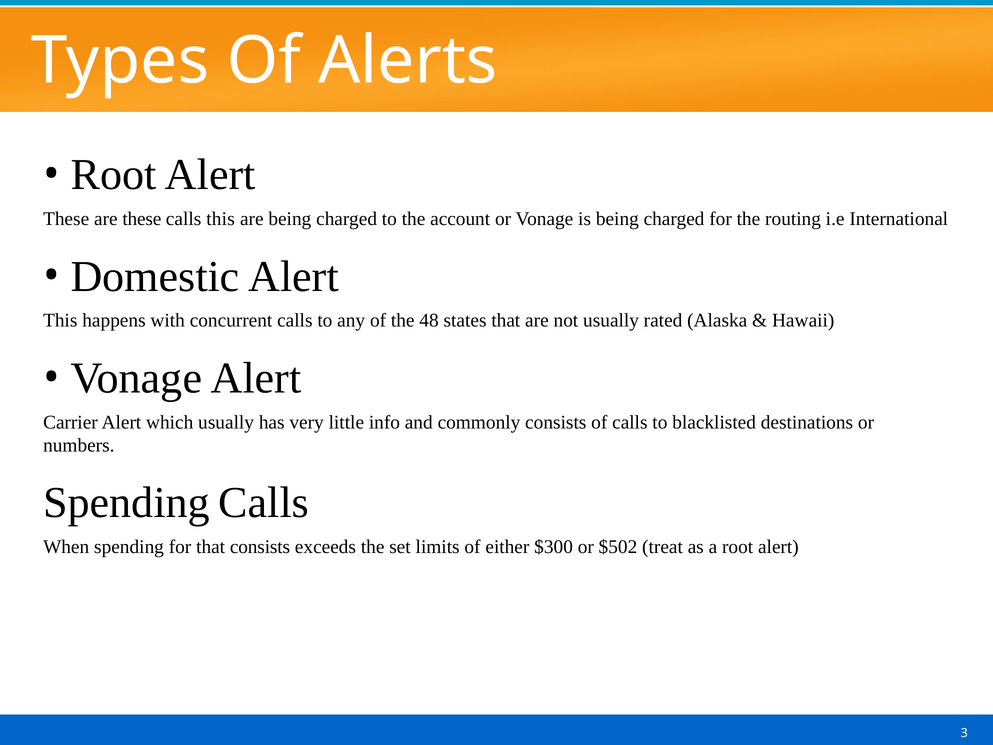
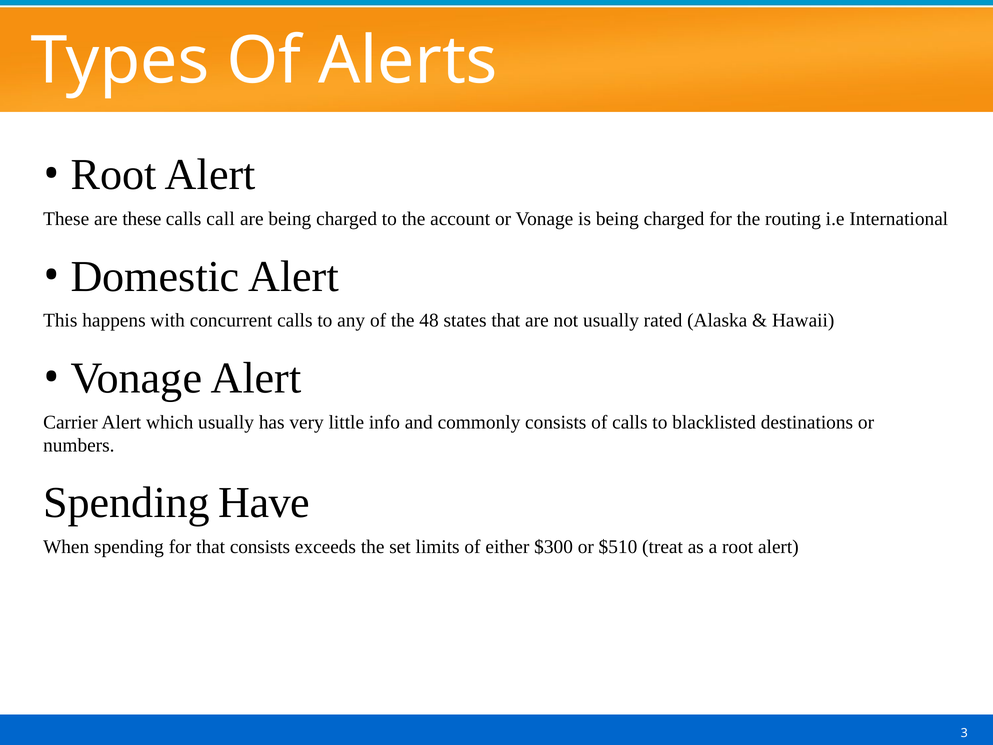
calls this: this -> call
Spending Calls: Calls -> Have
$502: $502 -> $510
